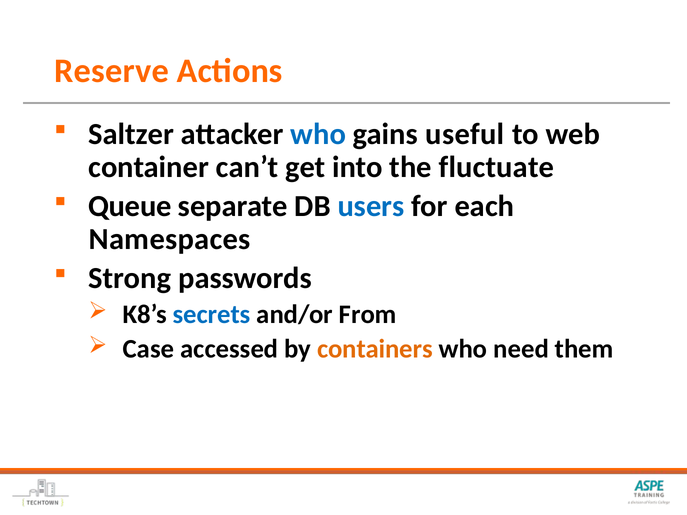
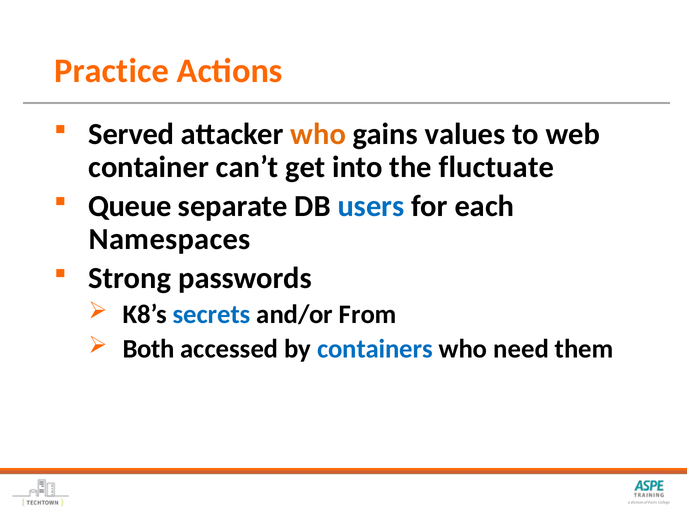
Reserve: Reserve -> Practice
Saltzer: Saltzer -> Served
who at (318, 134) colour: blue -> orange
useful: useful -> values
Case: Case -> Both
containers colour: orange -> blue
